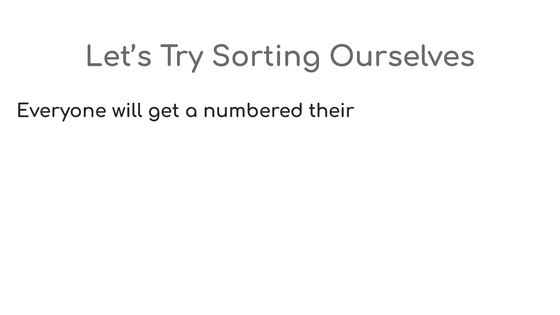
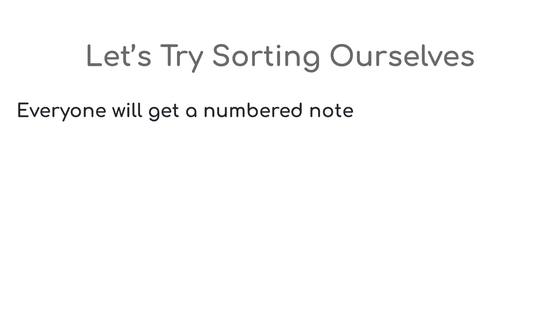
their: their -> note
